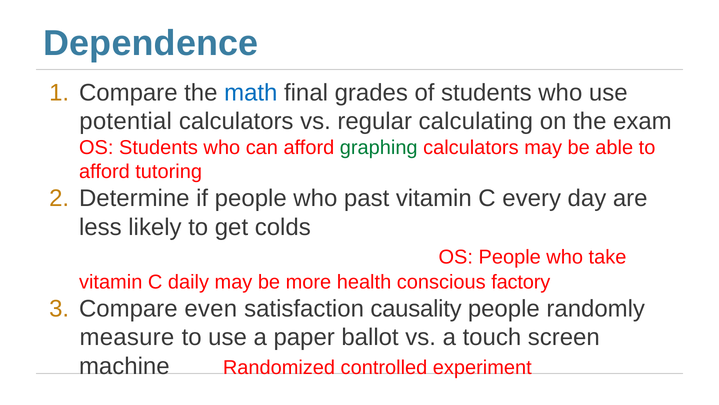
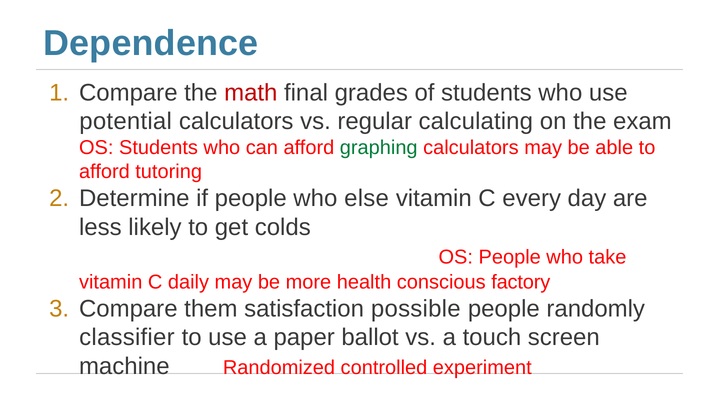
math colour: blue -> red
past: past -> else
even: even -> them
causality: causality -> possible
measure: measure -> classifier
